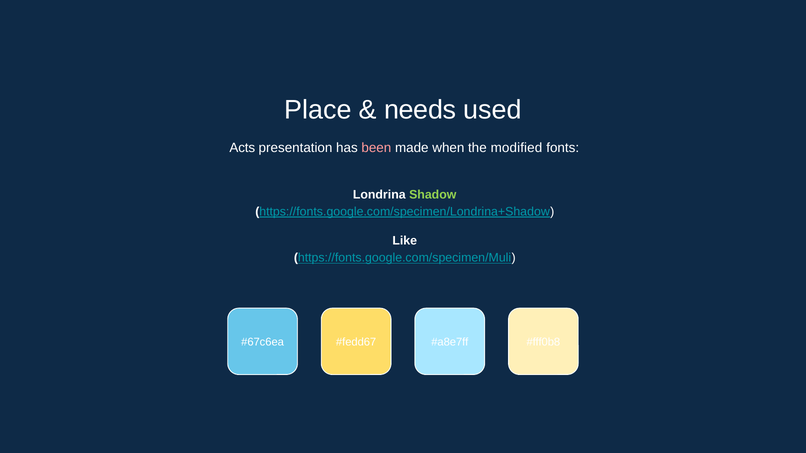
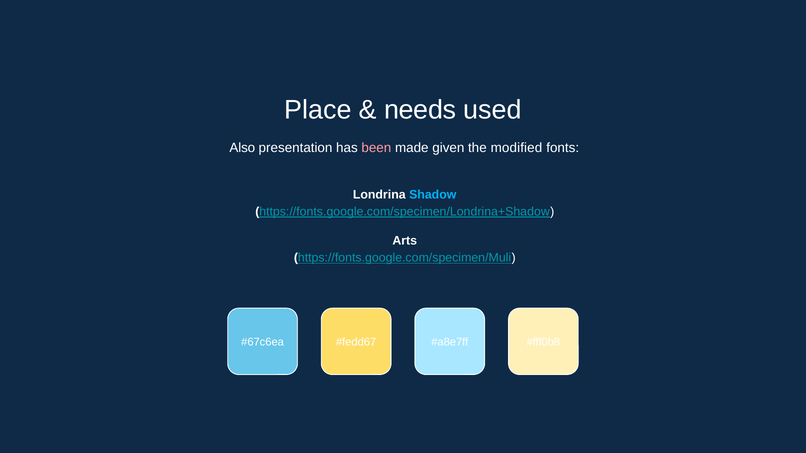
Acts: Acts -> Also
when: when -> given
Shadow colour: light green -> light blue
Like: Like -> Arts
